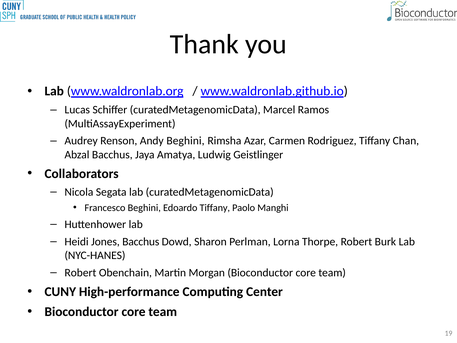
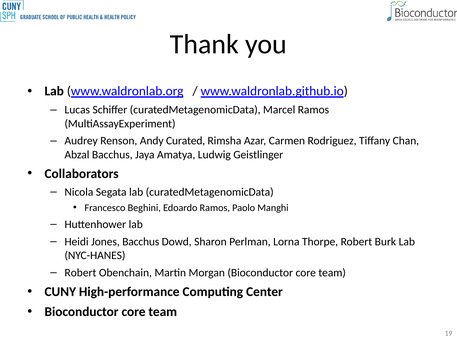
Andy Beghini: Beghini -> Curated
Edoardo Tiffany: Tiffany -> Ramos
